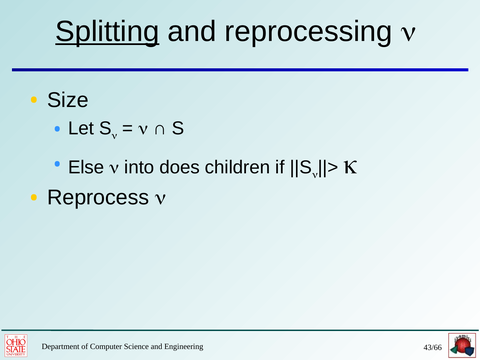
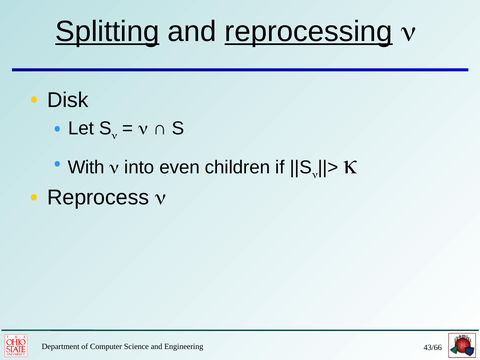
reprocessing underline: none -> present
Size: Size -> Disk
Else: Else -> With
does: does -> even
